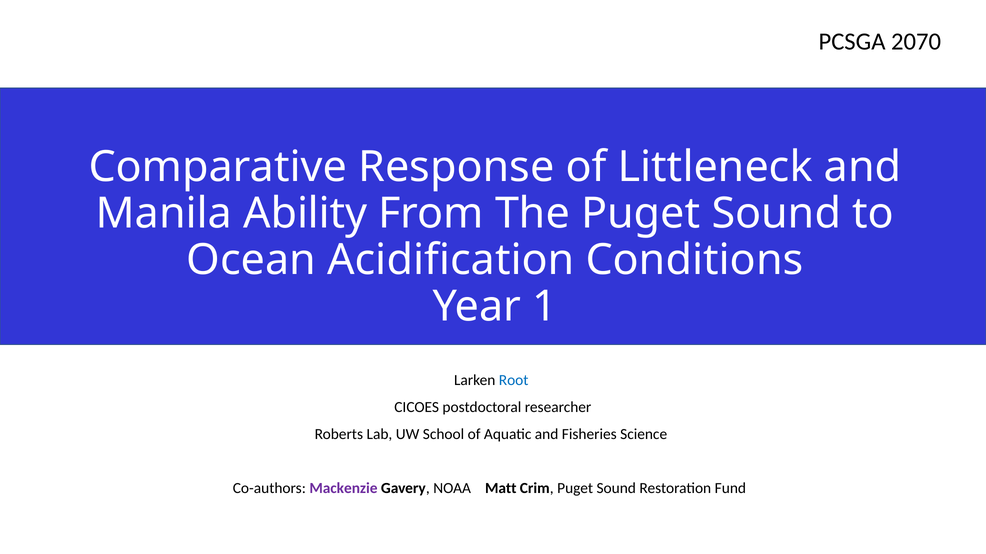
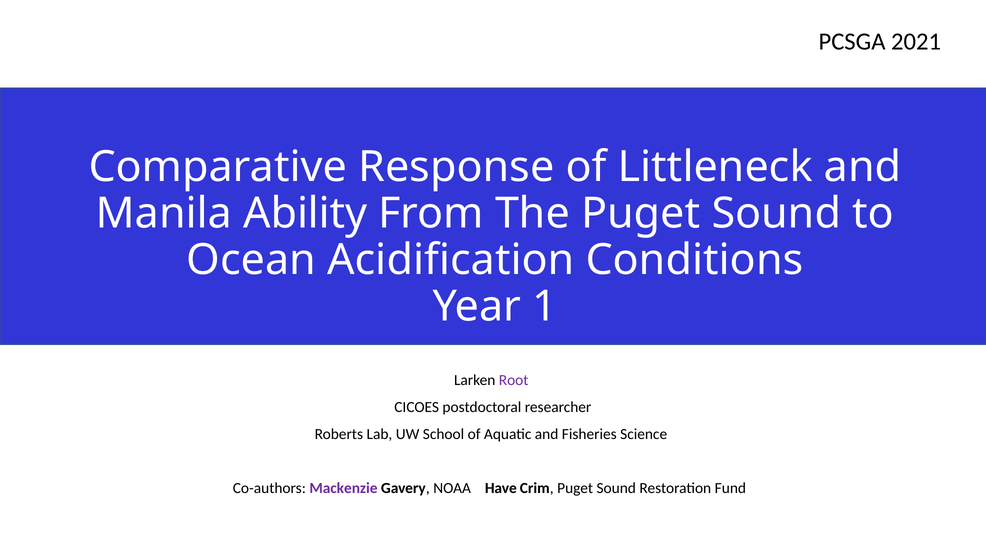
2070: 2070 -> 2021
Root colour: blue -> purple
Matt: Matt -> Have
